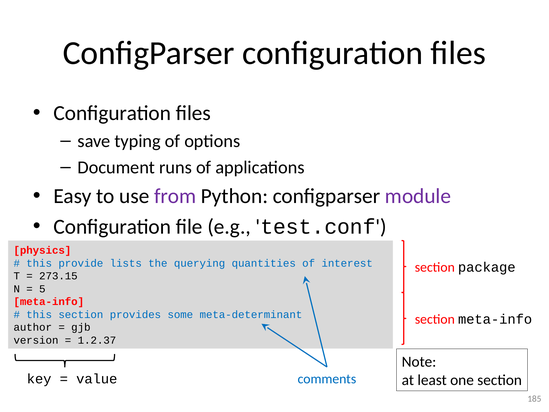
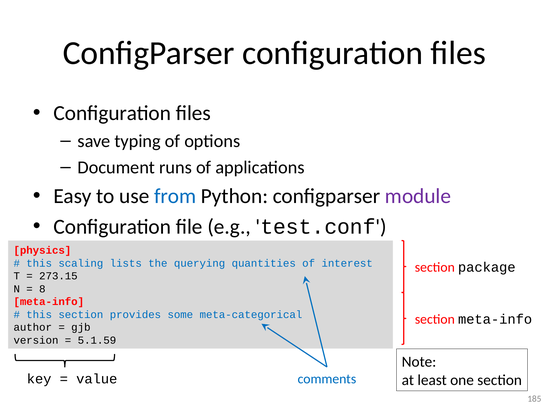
from colour: purple -> blue
provide: provide -> scaling
5: 5 -> 8
meta-determinant: meta-determinant -> meta-categorical
1.2.37: 1.2.37 -> 5.1.59
